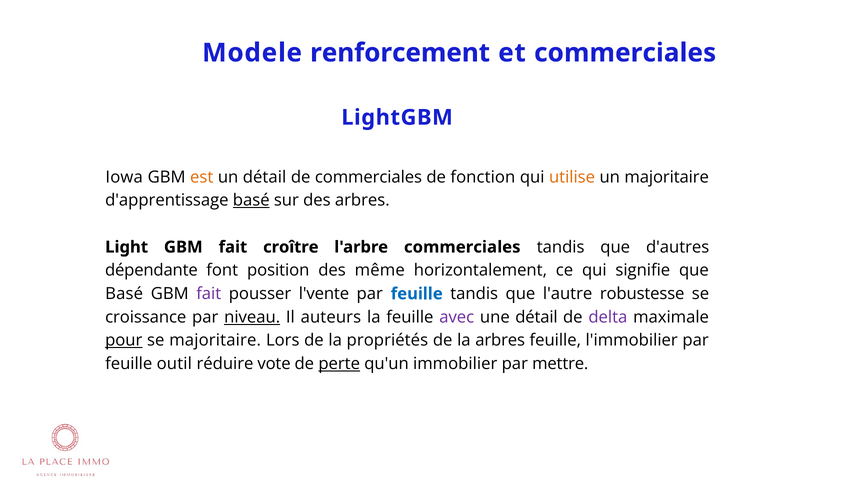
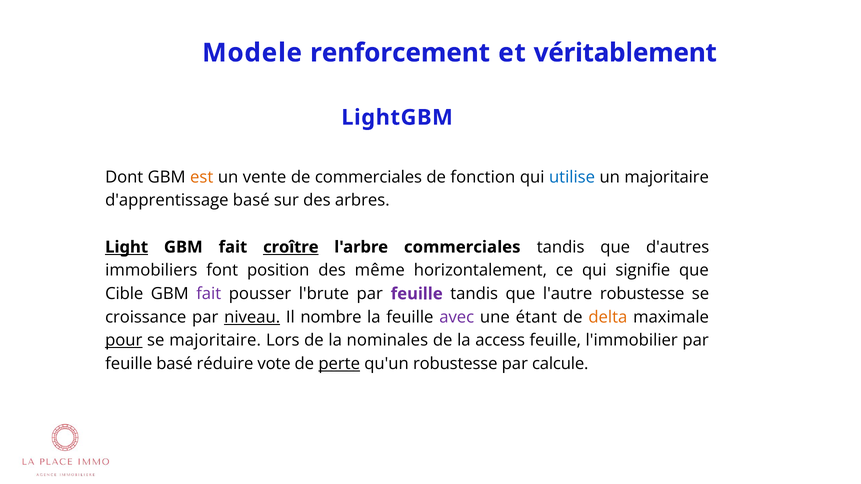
et commerciales: commerciales -> véritablement
Iowa: Iowa -> Dont
un détail: détail -> vente
utilise colour: orange -> blue
basé at (251, 201) underline: present -> none
Light underline: none -> present
croître underline: none -> present
dépendante: dépendante -> immobiliers
Basé at (124, 294): Basé -> Cible
l'vente: l'vente -> l'brute
feuille at (417, 294) colour: blue -> purple
auteurs: auteurs -> nombre
une détail: détail -> étant
delta colour: purple -> orange
propriétés: propriétés -> nominales
la arbres: arbres -> access
feuille outil: outil -> basé
qu'un immobilier: immobilier -> robustesse
mettre: mettre -> calcule
